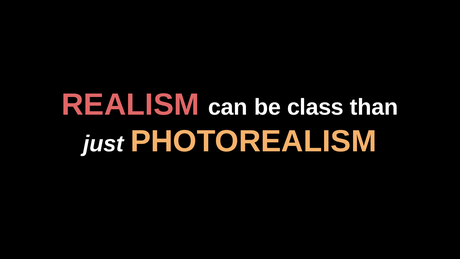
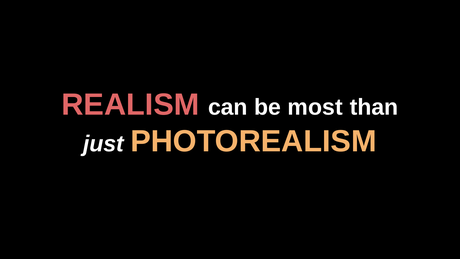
class: class -> most
